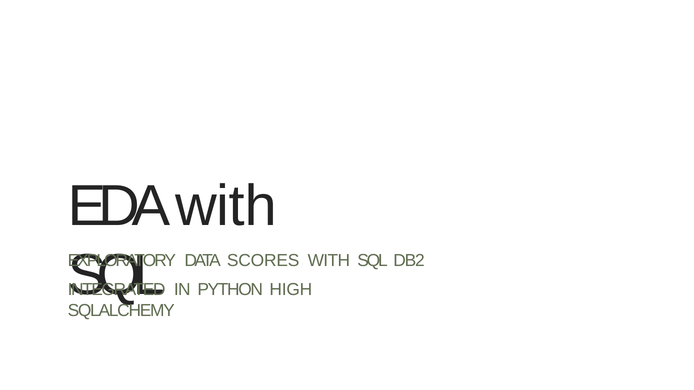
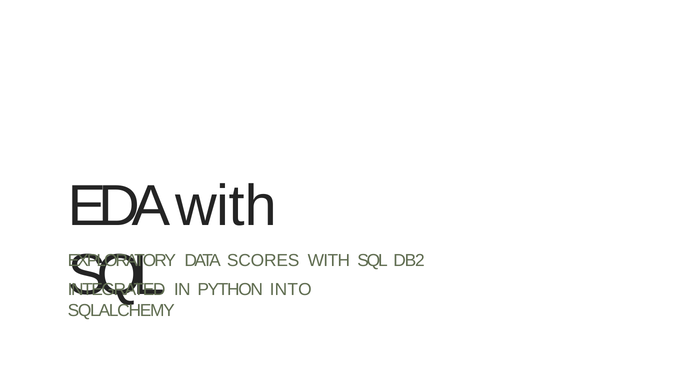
HIGH: HIGH -> INTO
